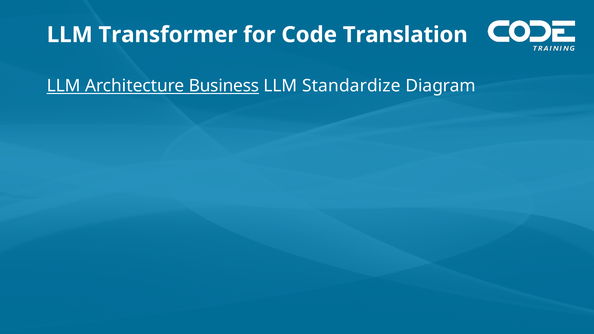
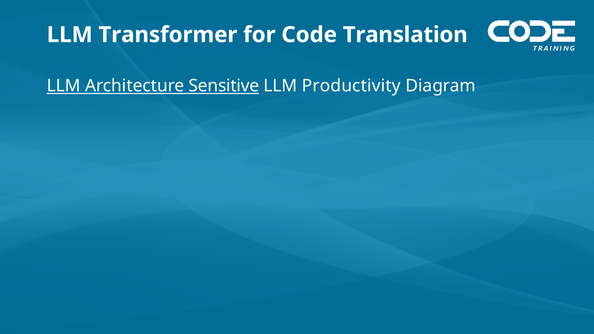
Business: Business -> Sensitive
Standardize: Standardize -> Productivity
